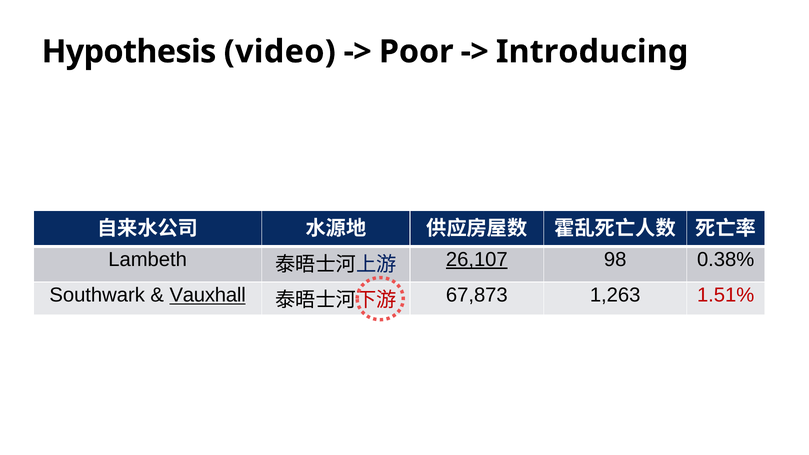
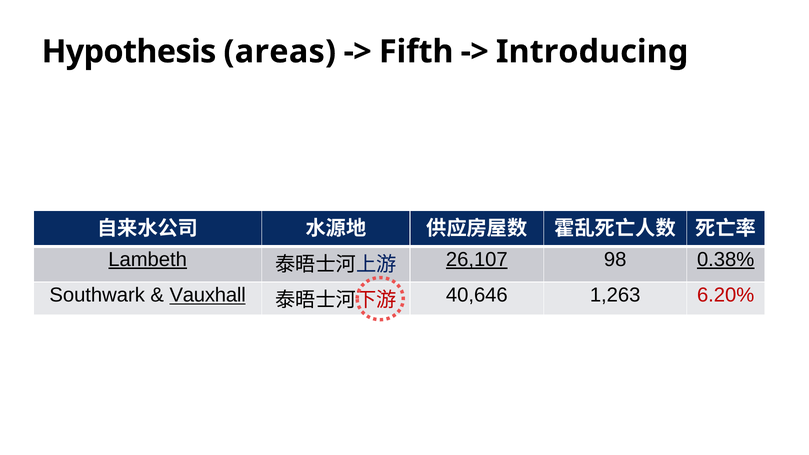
video: video -> areas
Poor: Poor -> Fifth
Lambeth underline: none -> present
0.38% underline: none -> present
67,873: 67,873 -> 40,646
1.51%: 1.51% -> 6.20%
